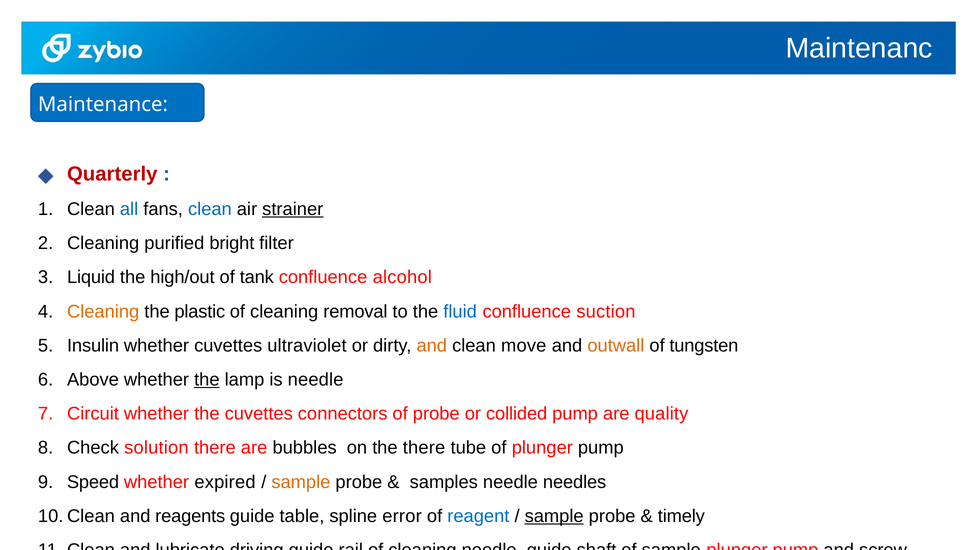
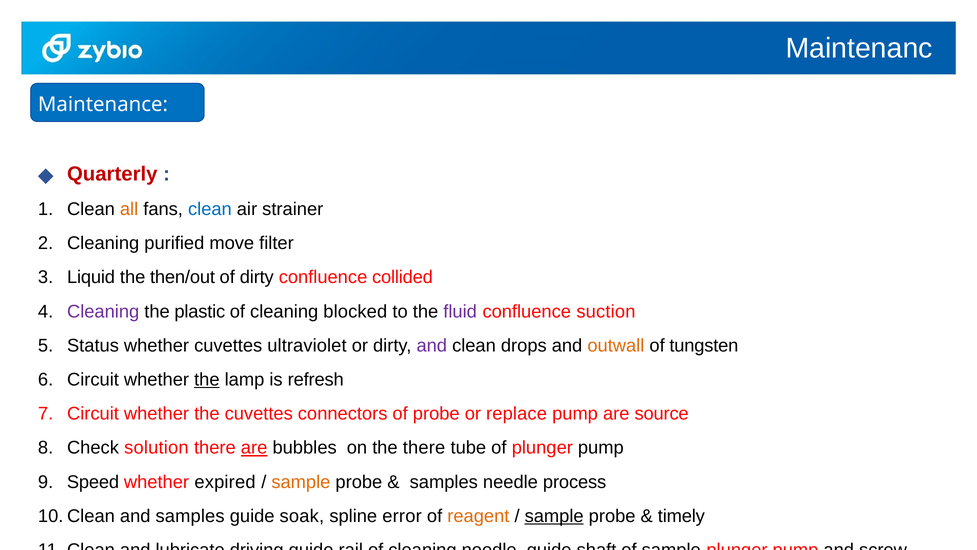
all colour: blue -> orange
strainer underline: present -> none
bright: bright -> move
high/out: high/out -> then/out
of tank: tank -> dirty
alcohol: alcohol -> collided
Cleaning at (103, 311) colour: orange -> purple
removal: removal -> blocked
fluid colour: blue -> purple
Insulin: Insulin -> Status
and at (432, 345) colour: orange -> purple
move: move -> drops
Above at (93, 379): Above -> Circuit
is needle: needle -> refresh
collided: collided -> replace
are quality: quality -> source
are at (254, 448) underline: none -> present
needles: needles -> process
and reagents: reagents -> samples
table: table -> soak
reagent colour: blue -> orange
